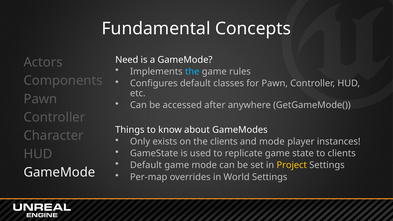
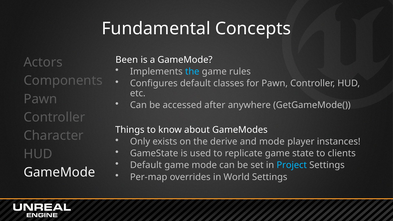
Need: Need -> Been
the clients: clients -> derive
Project colour: yellow -> light blue
